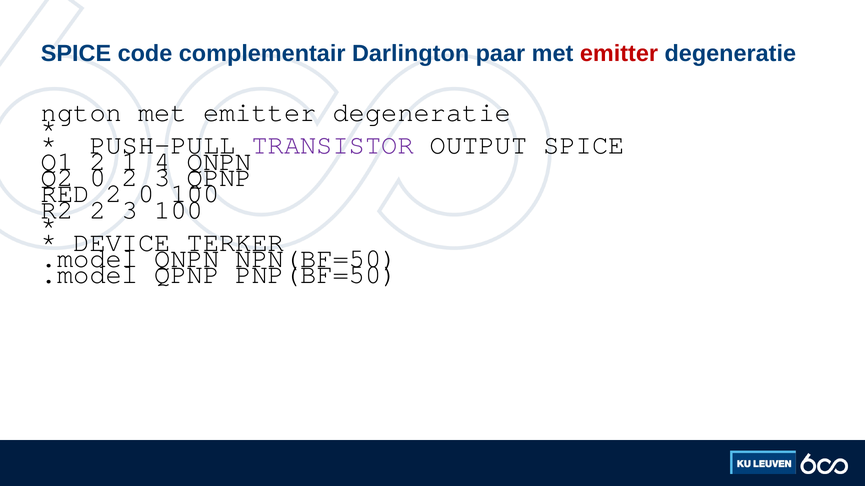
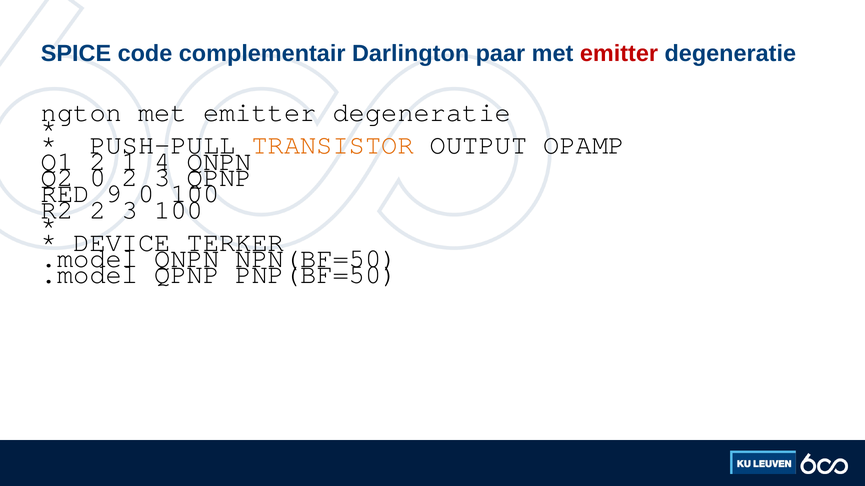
TRANSISTOR colour: purple -> orange
OUTPUT SPICE: SPICE -> OPAMP
2 at (114, 194): 2 -> 9
